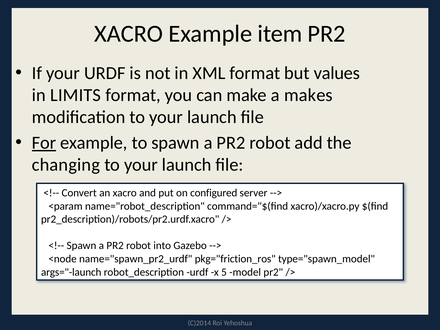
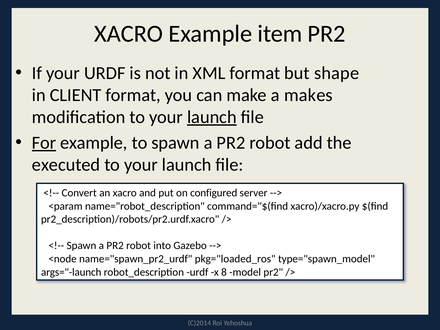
values: values -> shape
LIMITS: LIMITS -> CLIENT
launch at (212, 117) underline: none -> present
changing: changing -> executed
pkg="friction_ros: pkg="friction_ros -> pkg="loaded_ros
5: 5 -> 8
